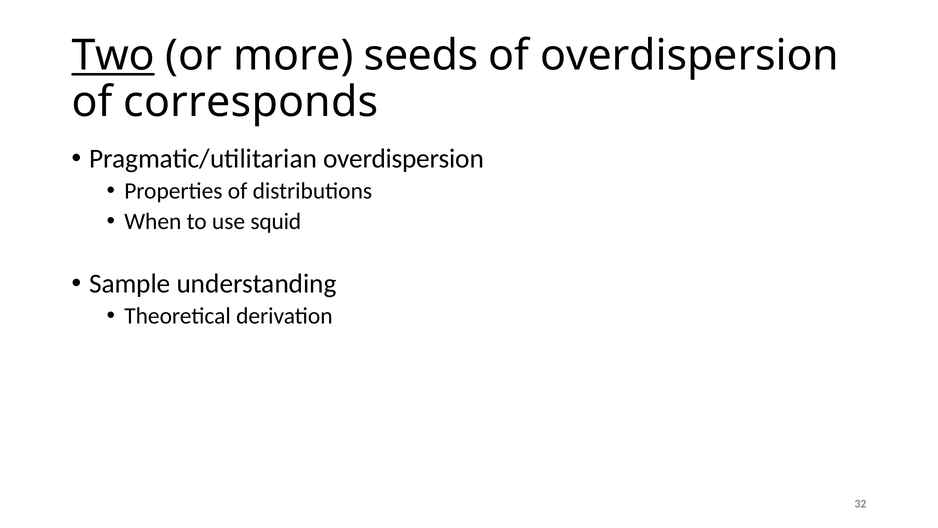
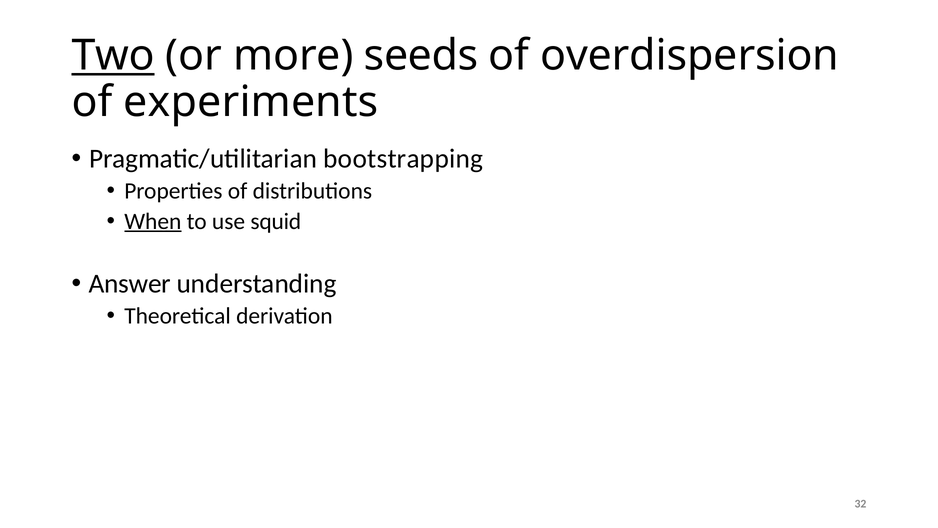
corresponds: corresponds -> experiments
Pragmatic/utilitarian overdispersion: overdispersion -> bootstrapping
When underline: none -> present
Sample: Sample -> Answer
